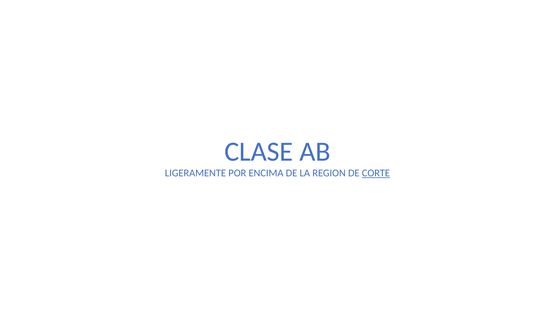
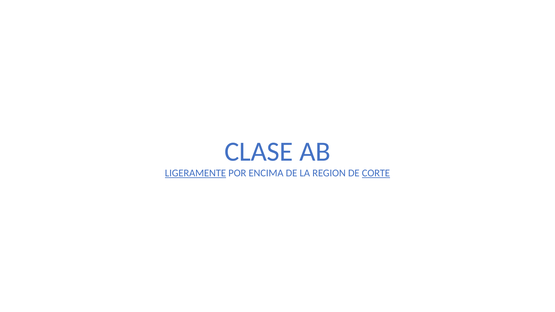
LIGERAMENTE underline: none -> present
